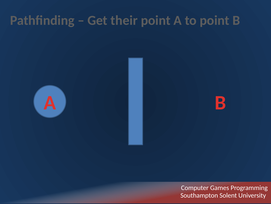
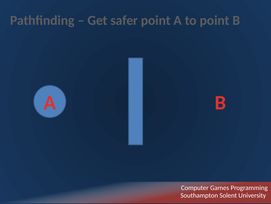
their: their -> safer
